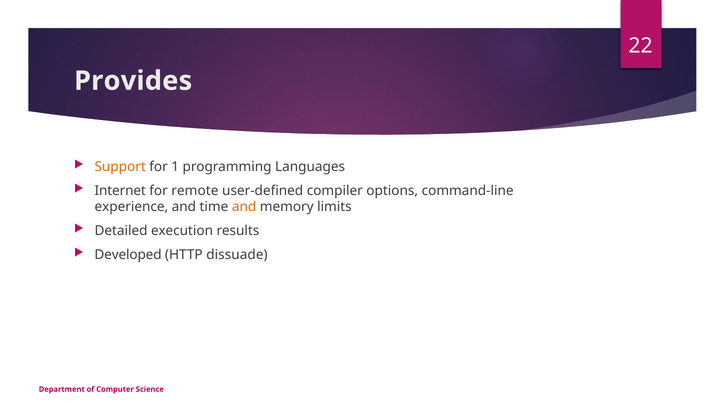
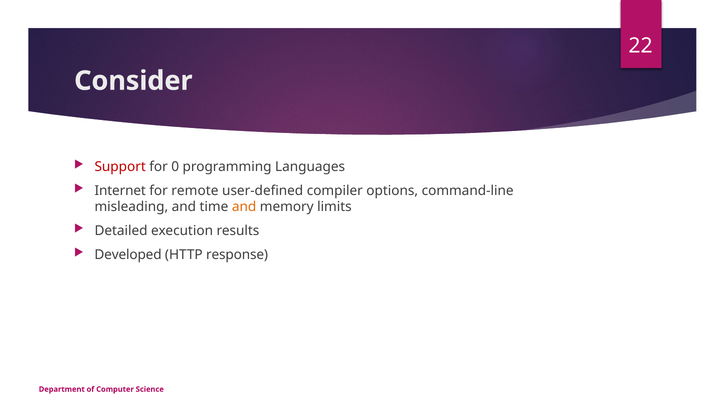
Provides: Provides -> Consider
Support colour: orange -> red
1: 1 -> 0
experience: experience -> misleading
dissuade: dissuade -> response
